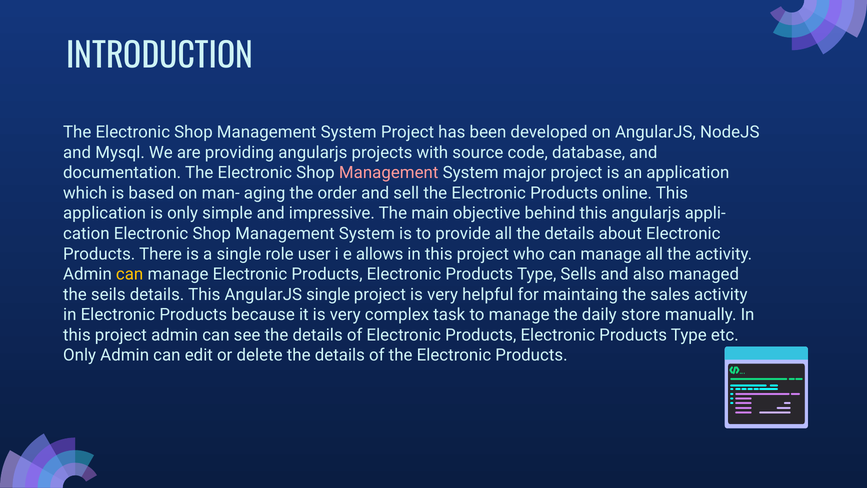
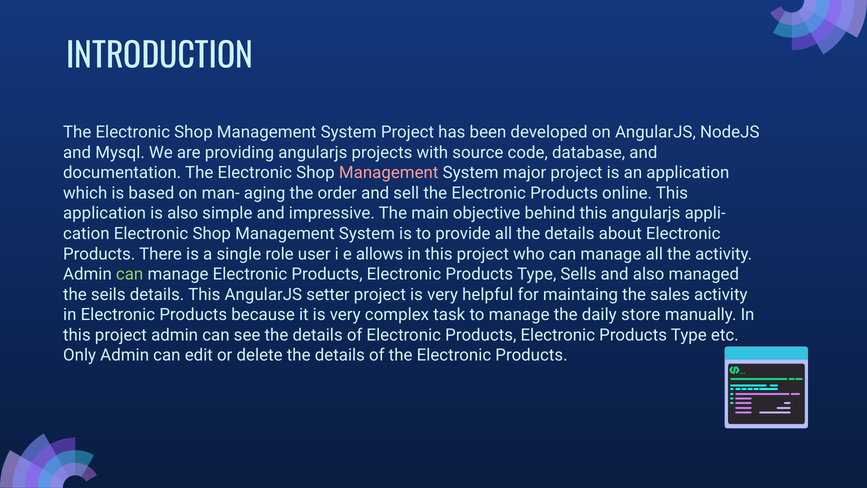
is only: only -> also
can at (130, 274) colour: yellow -> light green
AngularJS single: single -> setter
